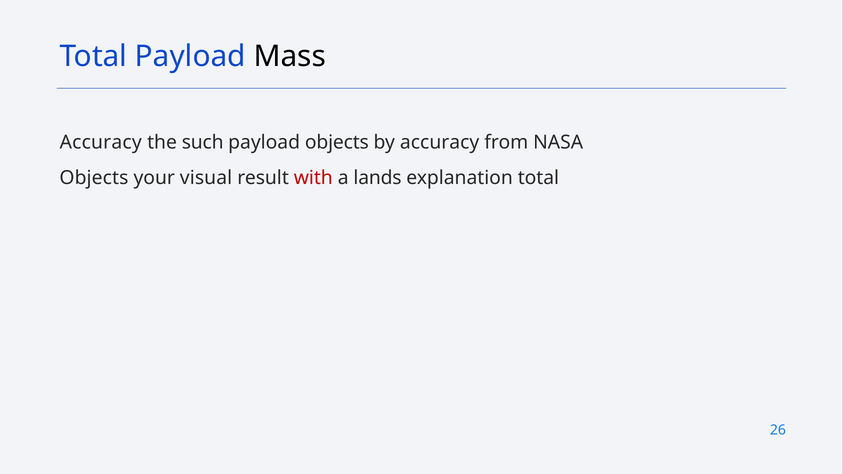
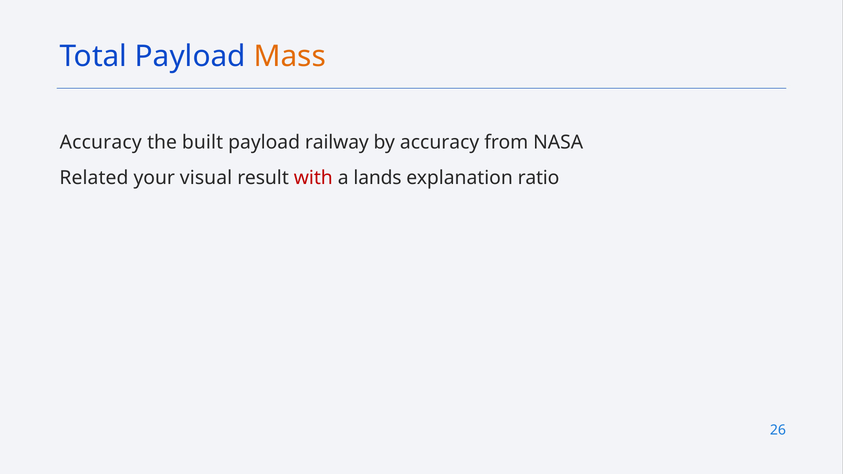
Mass colour: black -> orange
such: such -> built
payload objects: objects -> railway
Objects at (94, 178): Objects -> Related
explanation total: total -> ratio
